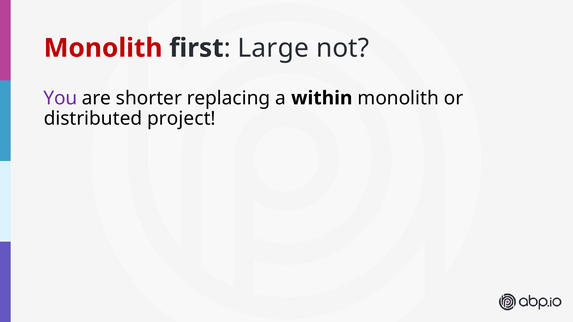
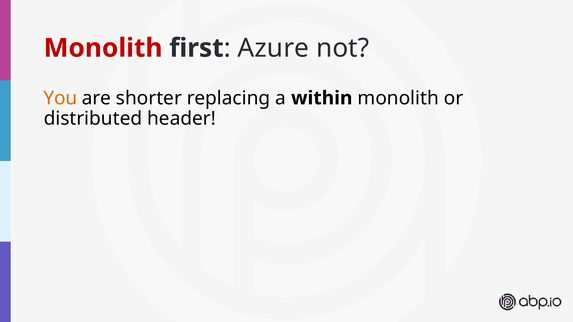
Large: Large -> Azure
You colour: purple -> orange
project: project -> header
